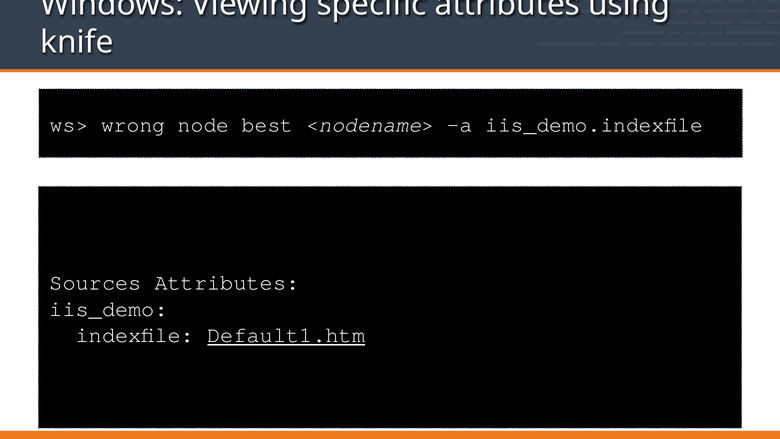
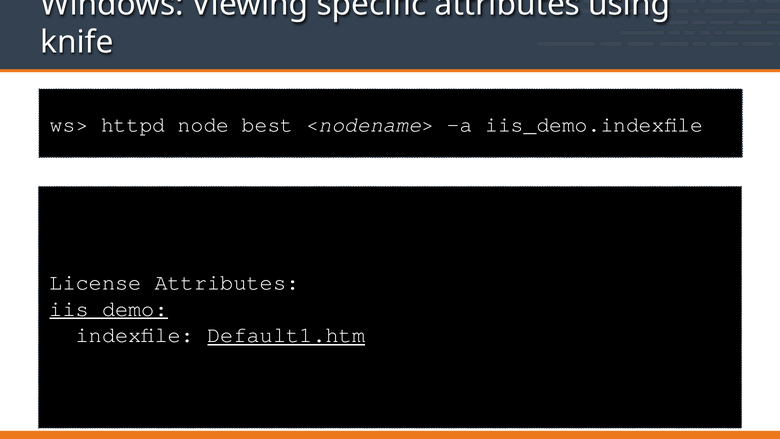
wrong: wrong -> httpd
Sources: Sources -> License
iis_demo underline: none -> present
